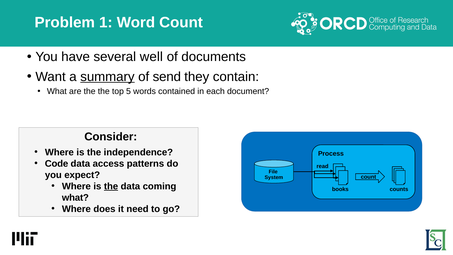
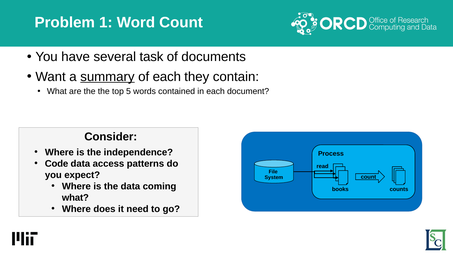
well: well -> task
of send: send -> each
the at (111, 186) underline: present -> none
